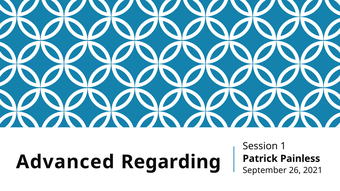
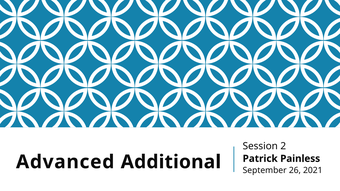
1: 1 -> 2
Regarding: Regarding -> Additional
